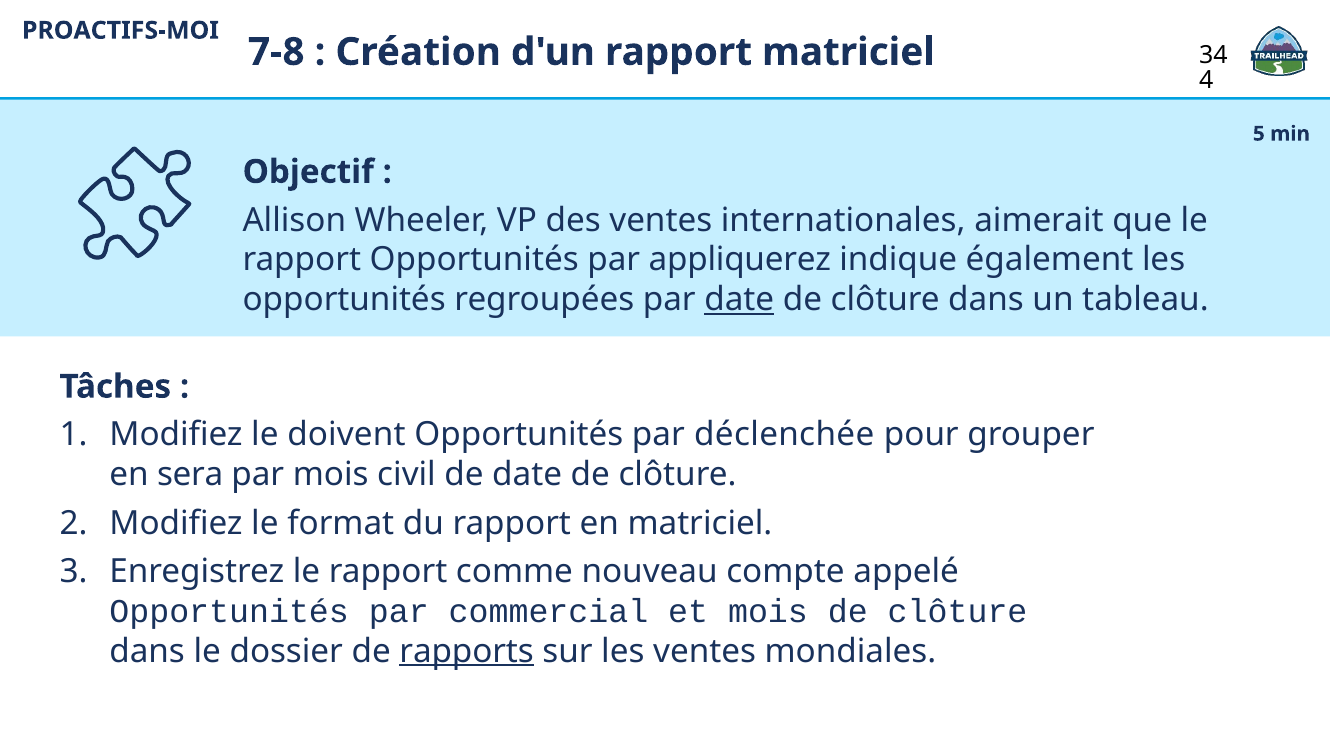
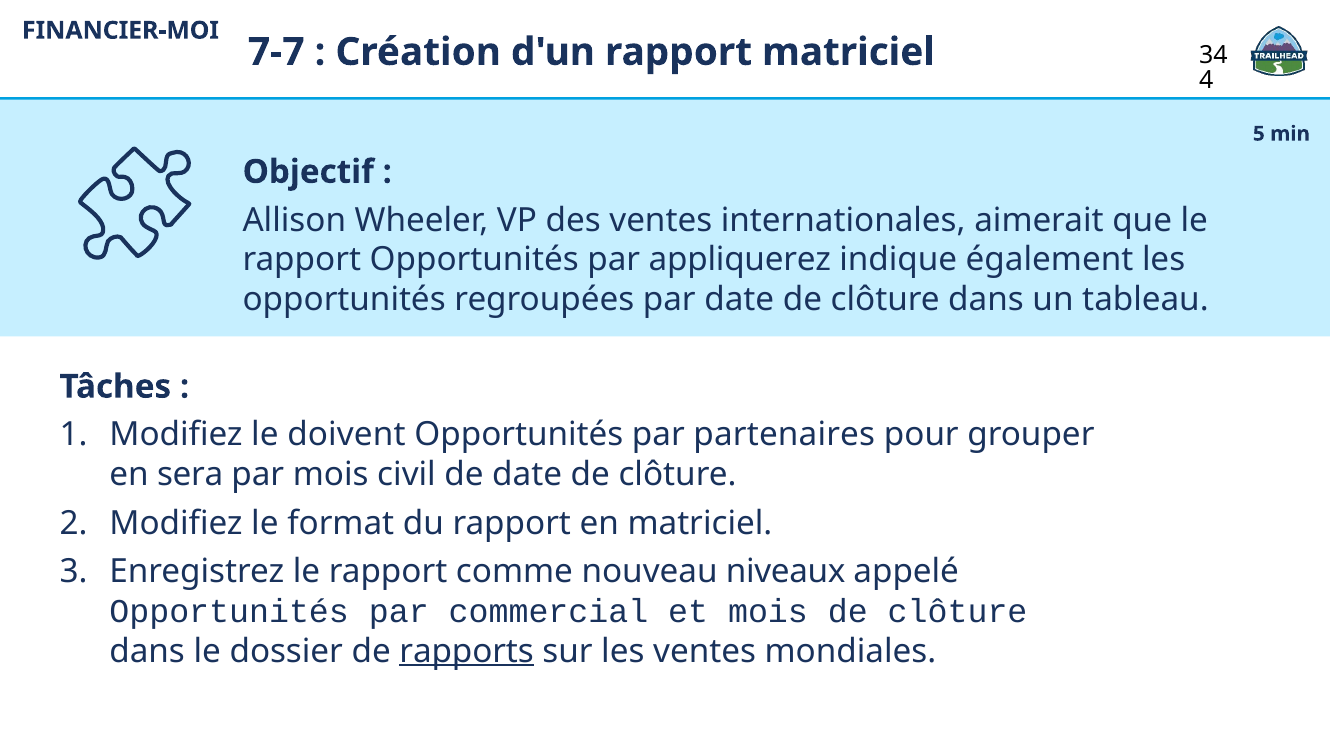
PROACTIFS-MOI: PROACTIFS-MOI -> FINANCIER-MOI
7-8: 7-8 -> 7-7
date at (739, 300) underline: present -> none
déclenchée: déclenchée -> partenaires
compte: compte -> niveaux
